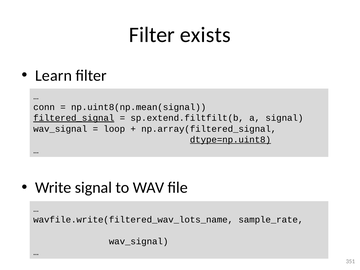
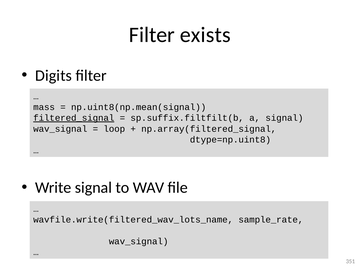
Learn: Learn -> Digits
conn: conn -> mass
sp.extend.filtfilt(b: sp.extend.filtfilt(b -> sp.suffix.filtfilt(b
dtype=np.uint8 underline: present -> none
